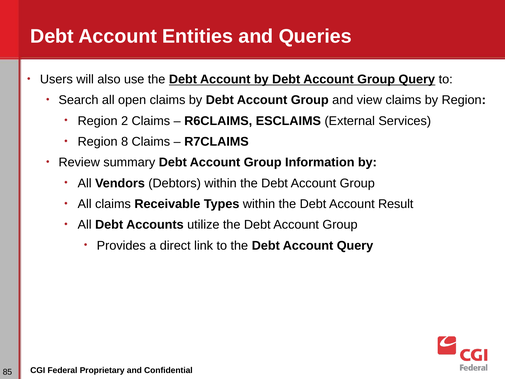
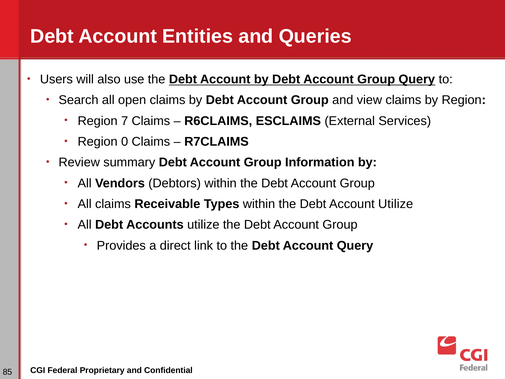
2: 2 -> 7
8: 8 -> 0
Account Result: Result -> Utilize
